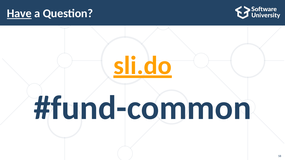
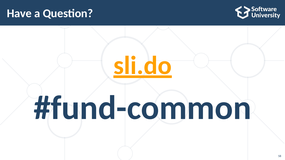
Have underline: present -> none
